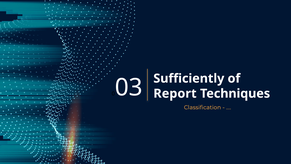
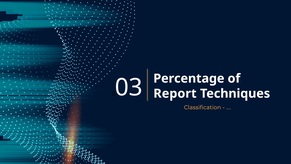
Sufficiently: Sufficiently -> Percentage
